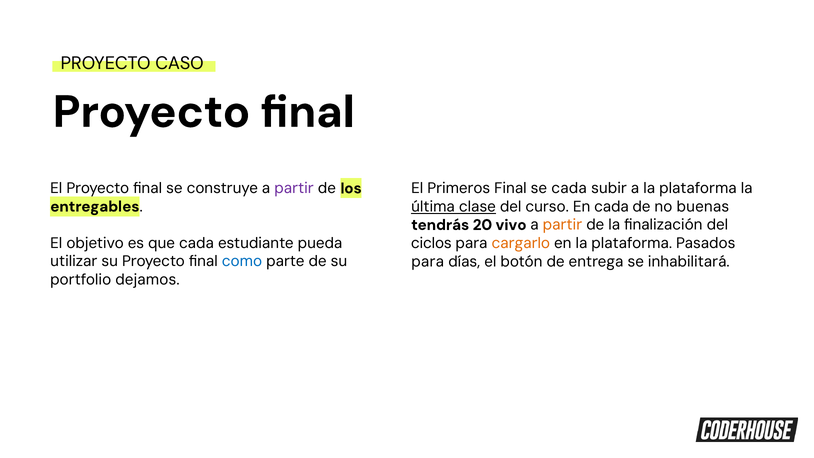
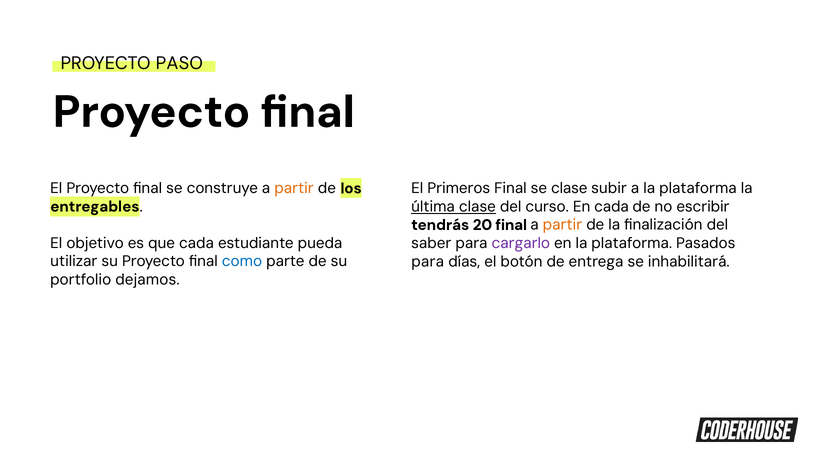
CASO: CASO -> PASO
partir at (294, 188) colour: purple -> orange
se cada: cada -> clase
buenas: buenas -> escribir
20 vivo: vivo -> final
ciclos: ciclos -> saber
cargarlo colour: orange -> purple
